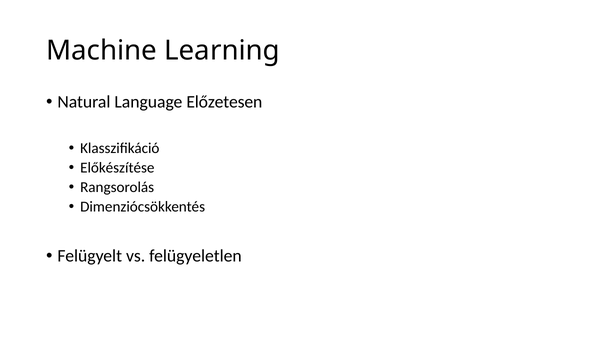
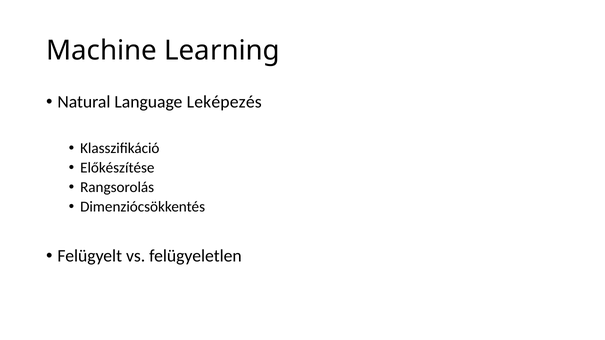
Előzetesen: Előzetesen -> Leképezés
